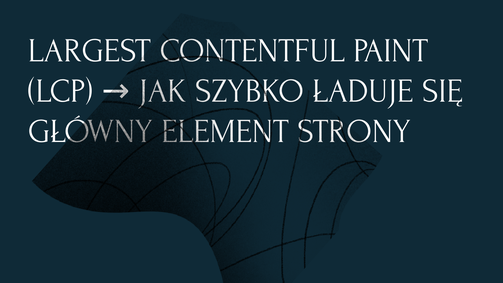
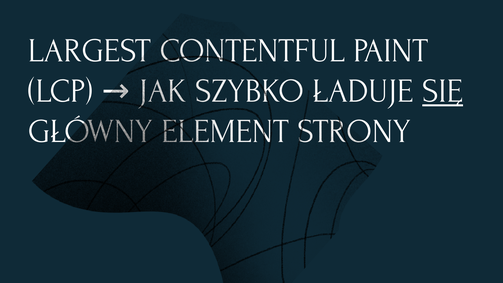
SIĘ underline: none -> present
